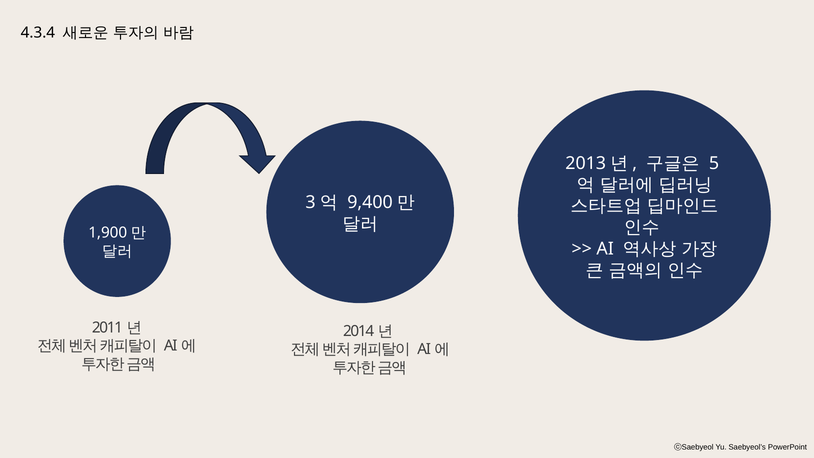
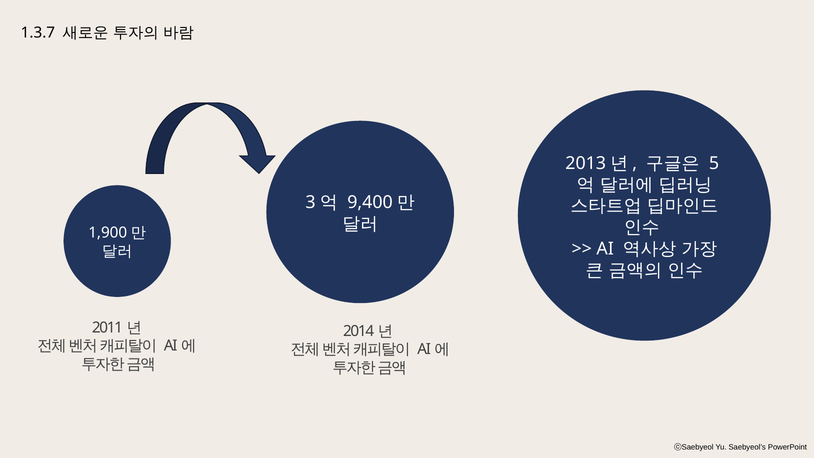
4.3.4: 4.3.4 -> 1.3.7
